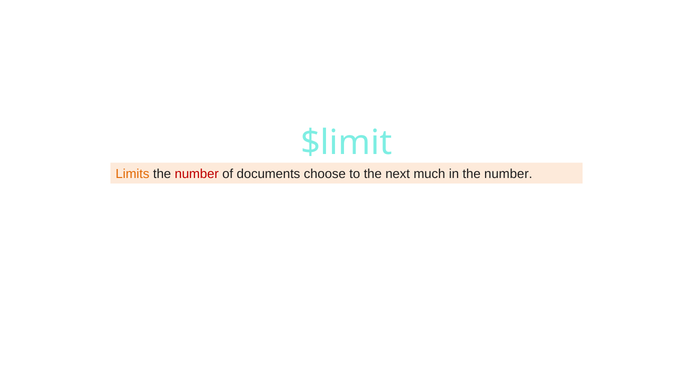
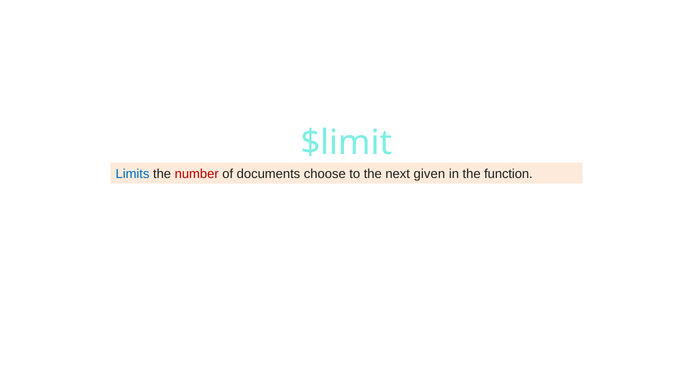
Limits colour: orange -> blue
much: much -> given
in the number: number -> function
